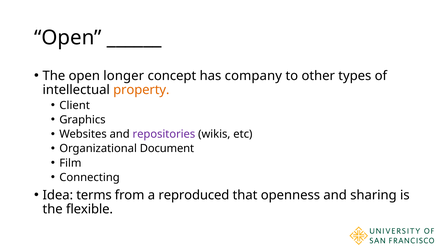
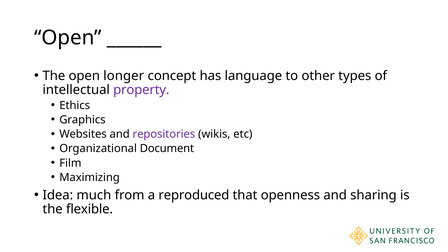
company: company -> language
property colour: orange -> purple
Client: Client -> Ethics
Connecting: Connecting -> Maximizing
terms: terms -> much
